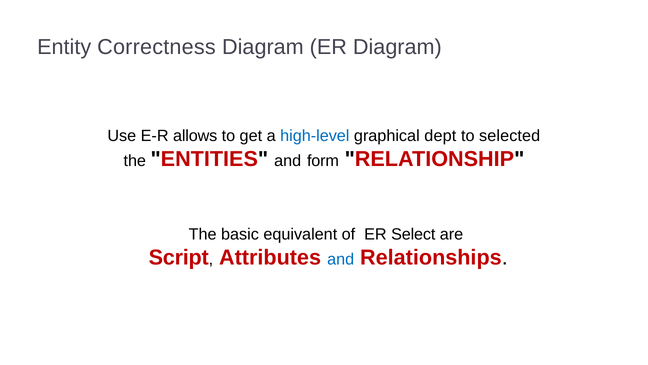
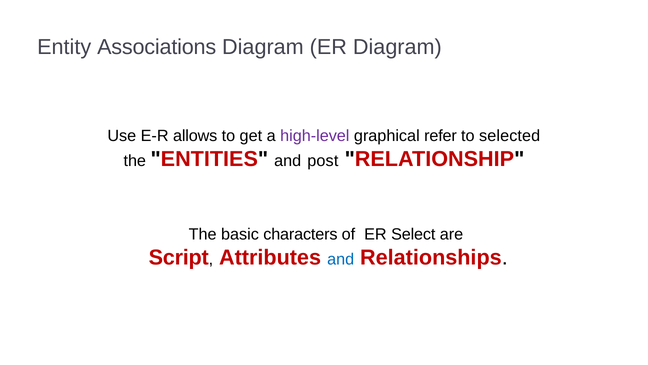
Correctness: Correctness -> Associations
high-level colour: blue -> purple
dept: dept -> refer
form: form -> post
equivalent: equivalent -> characters
